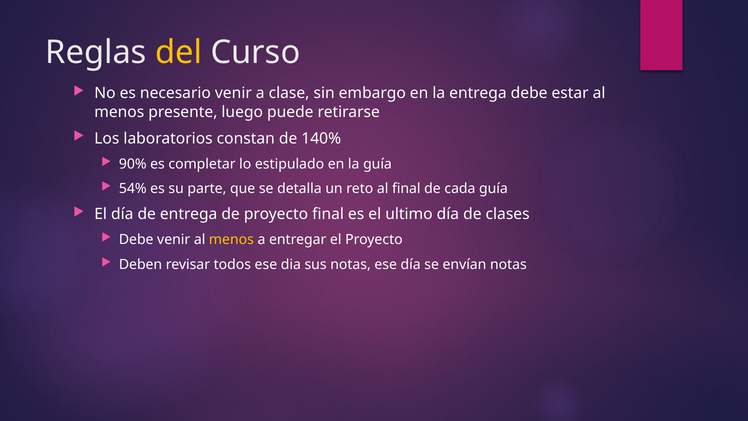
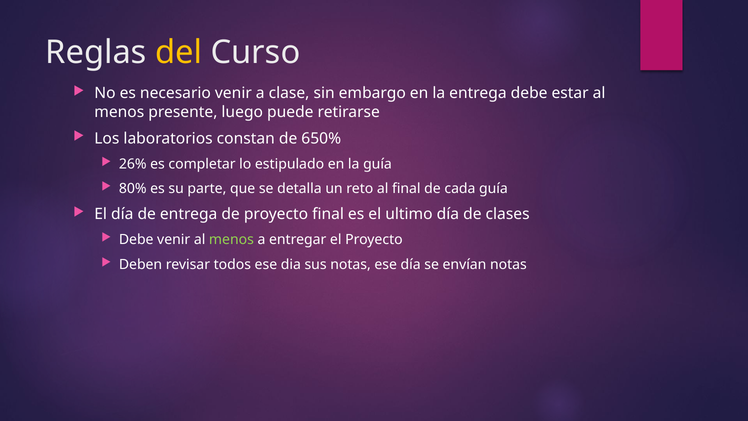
140%: 140% -> 650%
90%: 90% -> 26%
54%: 54% -> 80%
menos at (231, 240) colour: yellow -> light green
